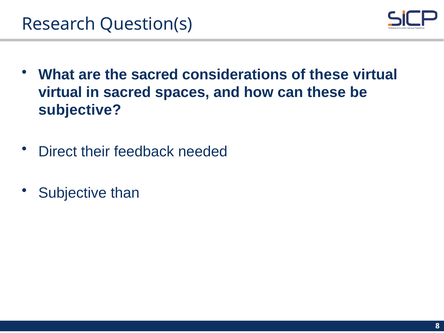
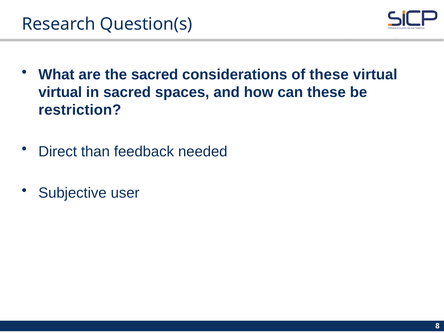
subjective at (80, 110): subjective -> restriction
their: their -> than
than: than -> user
